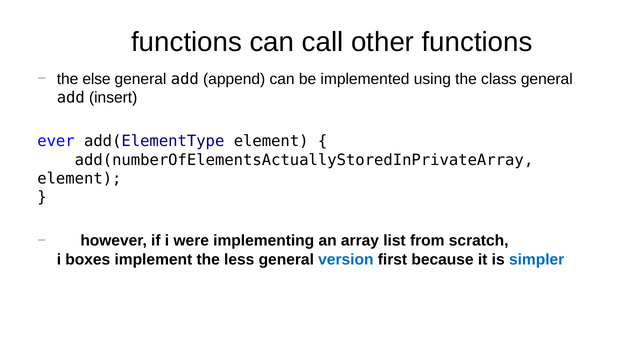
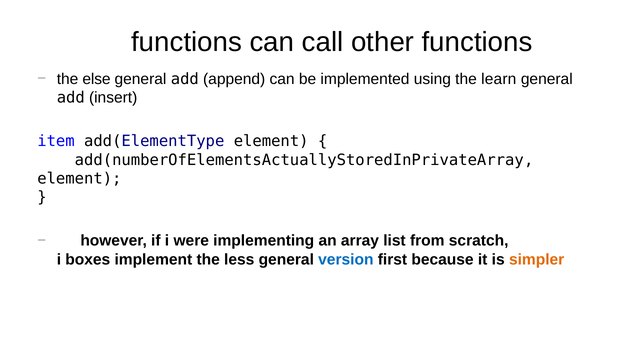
class: class -> learn
ever: ever -> item
simpler colour: blue -> orange
